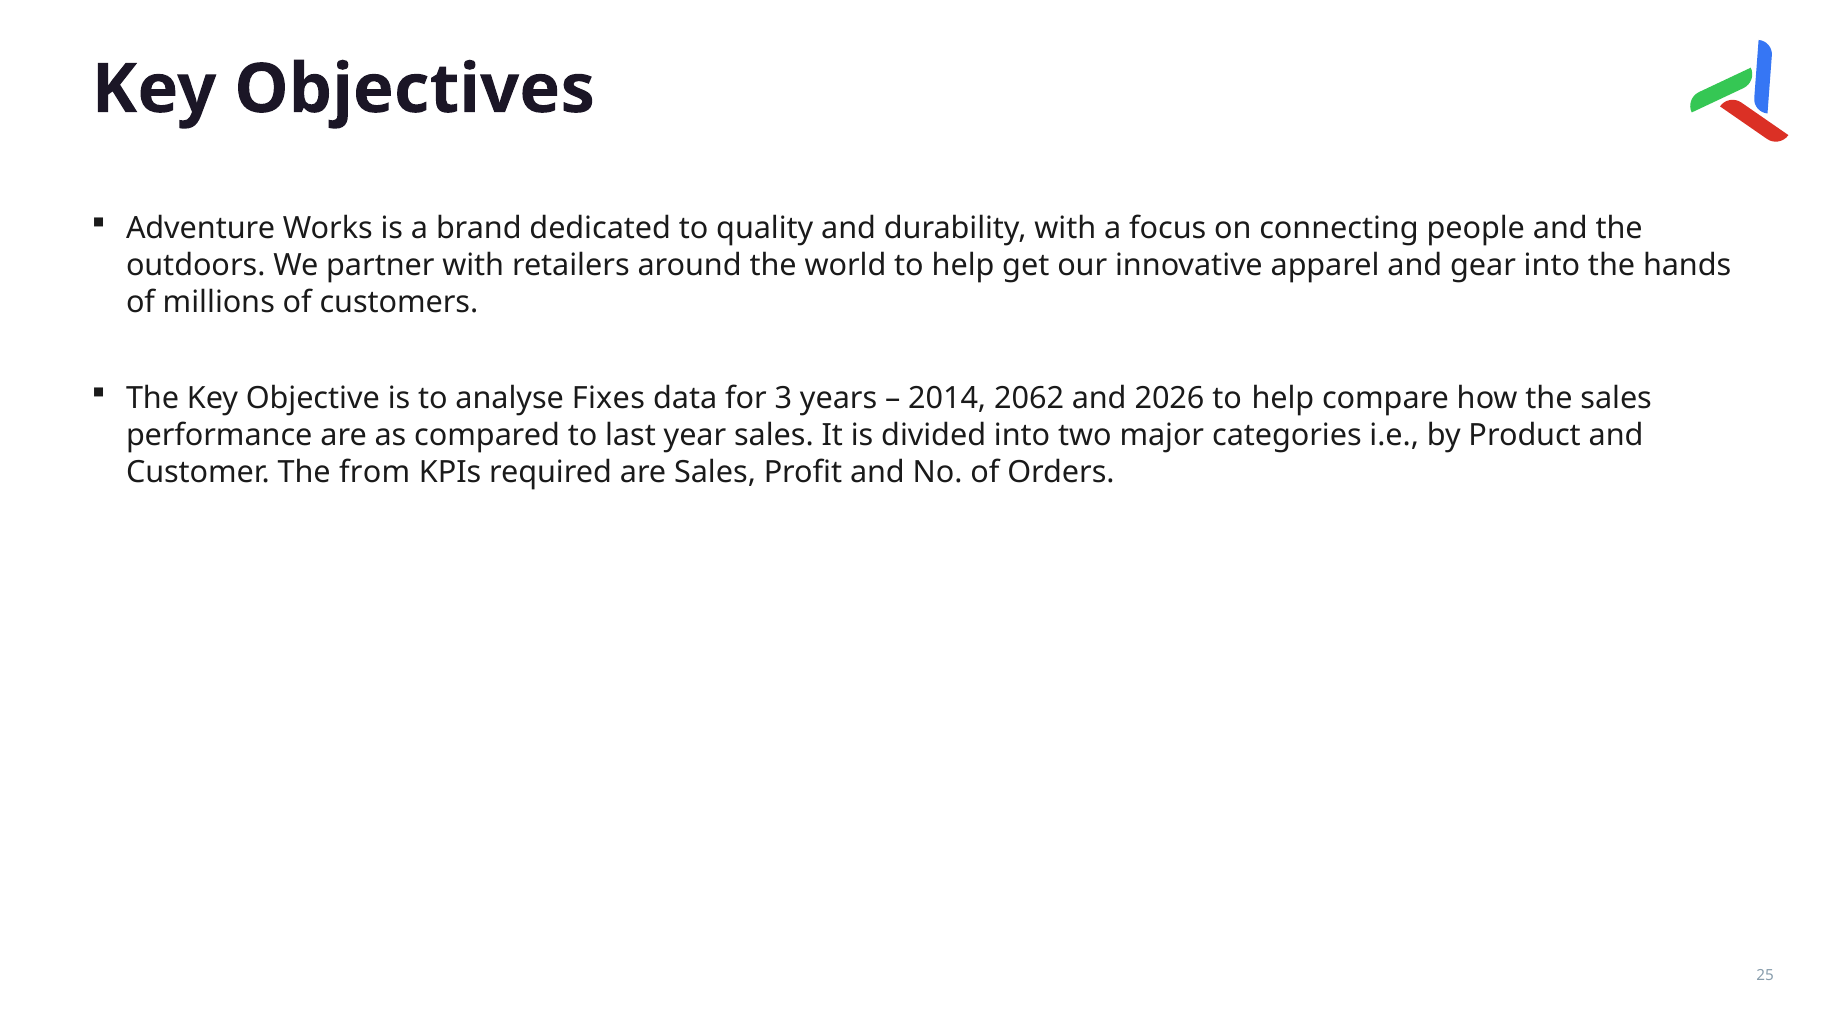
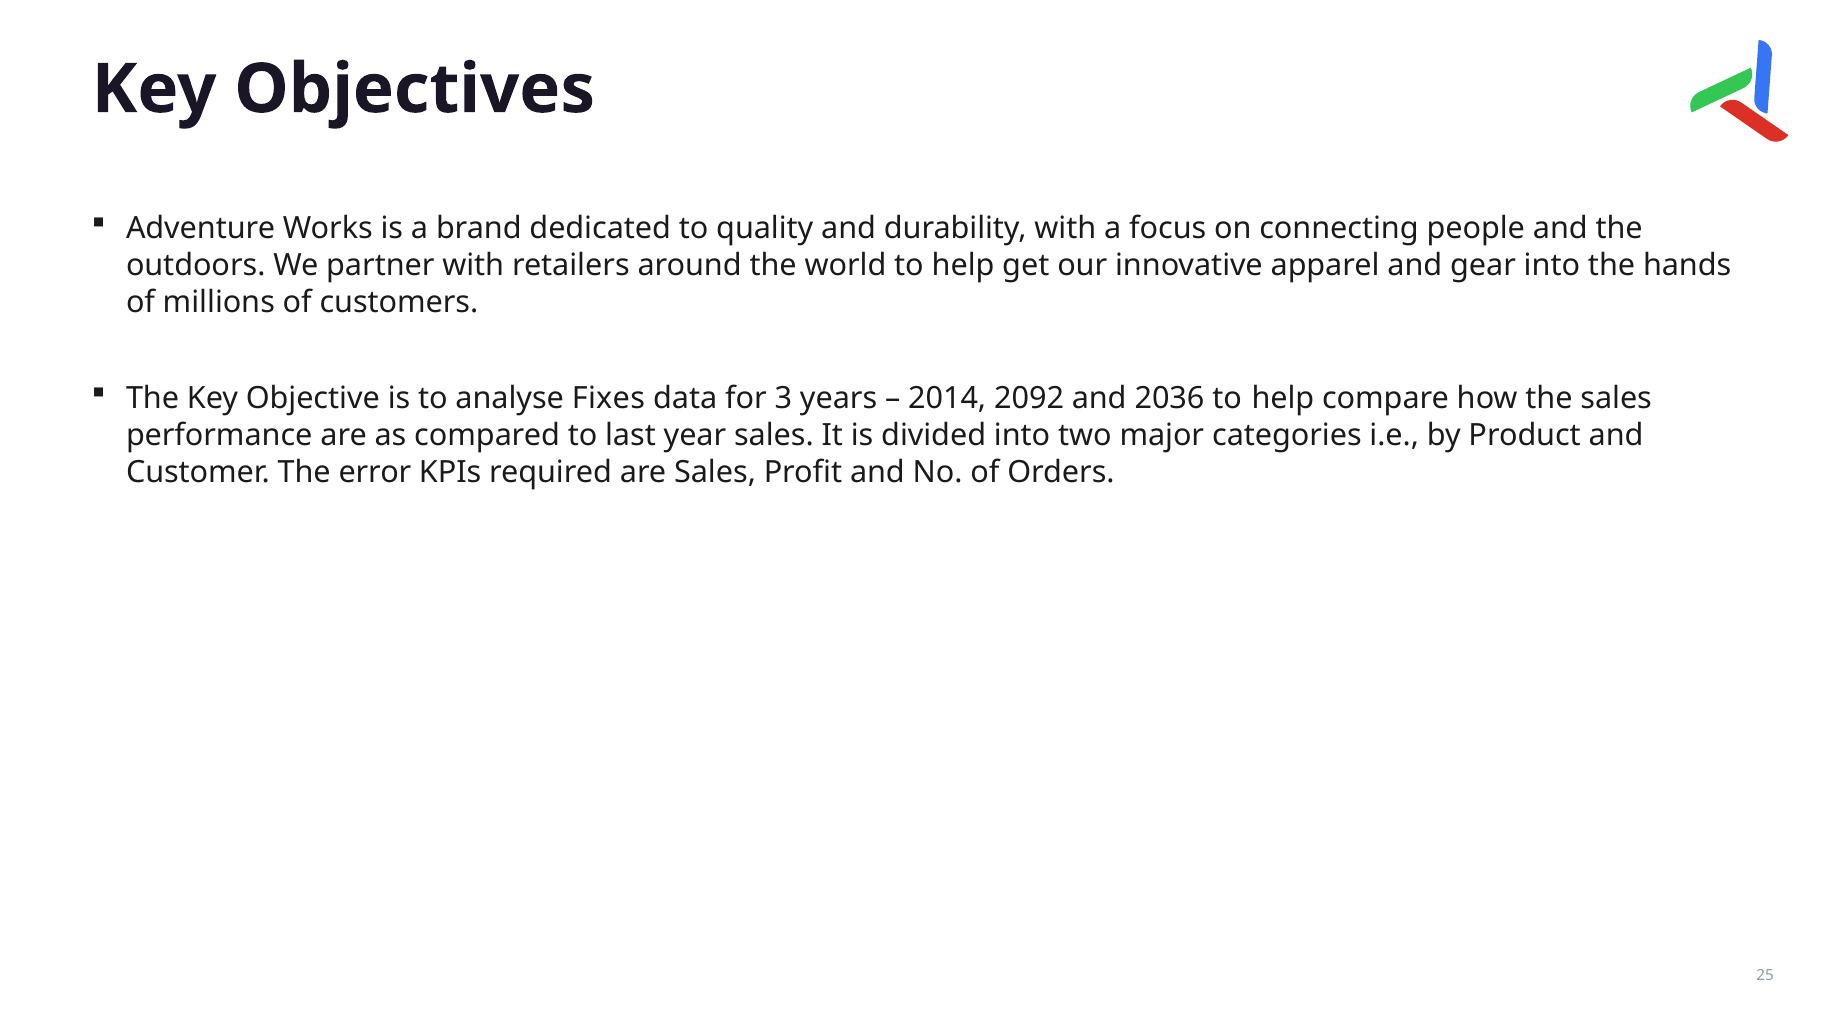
2062: 2062 -> 2092
2026: 2026 -> 2036
from: from -> error
